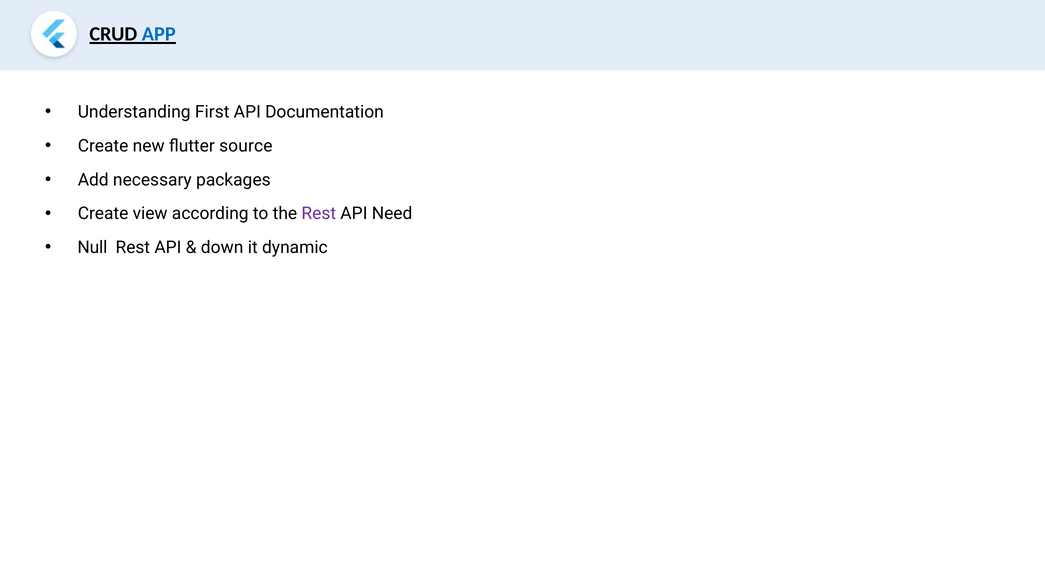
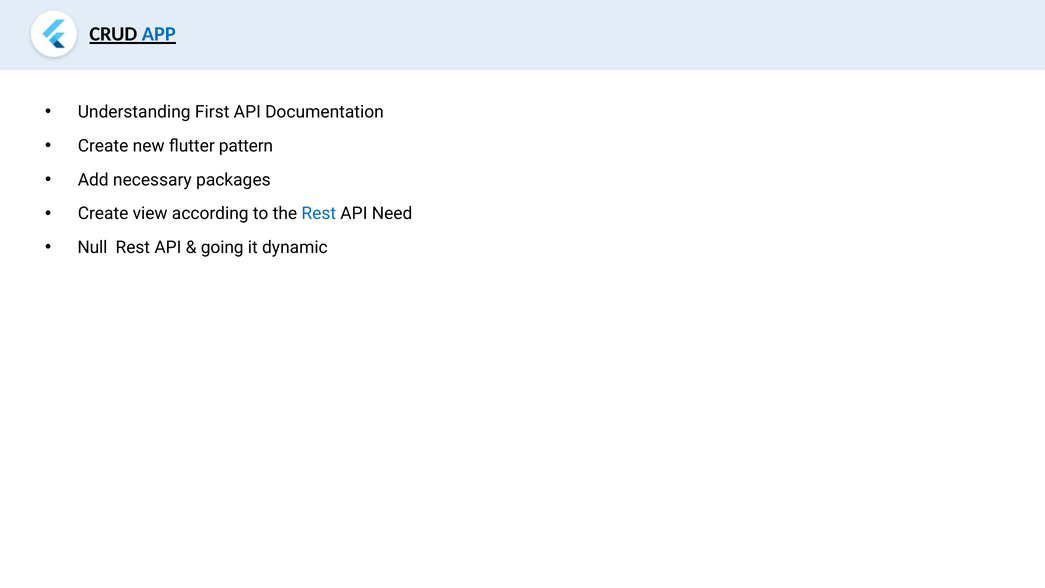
source: source -> pattern
Rest at (319, 214) colour: purple -> blue
down: down -> going
